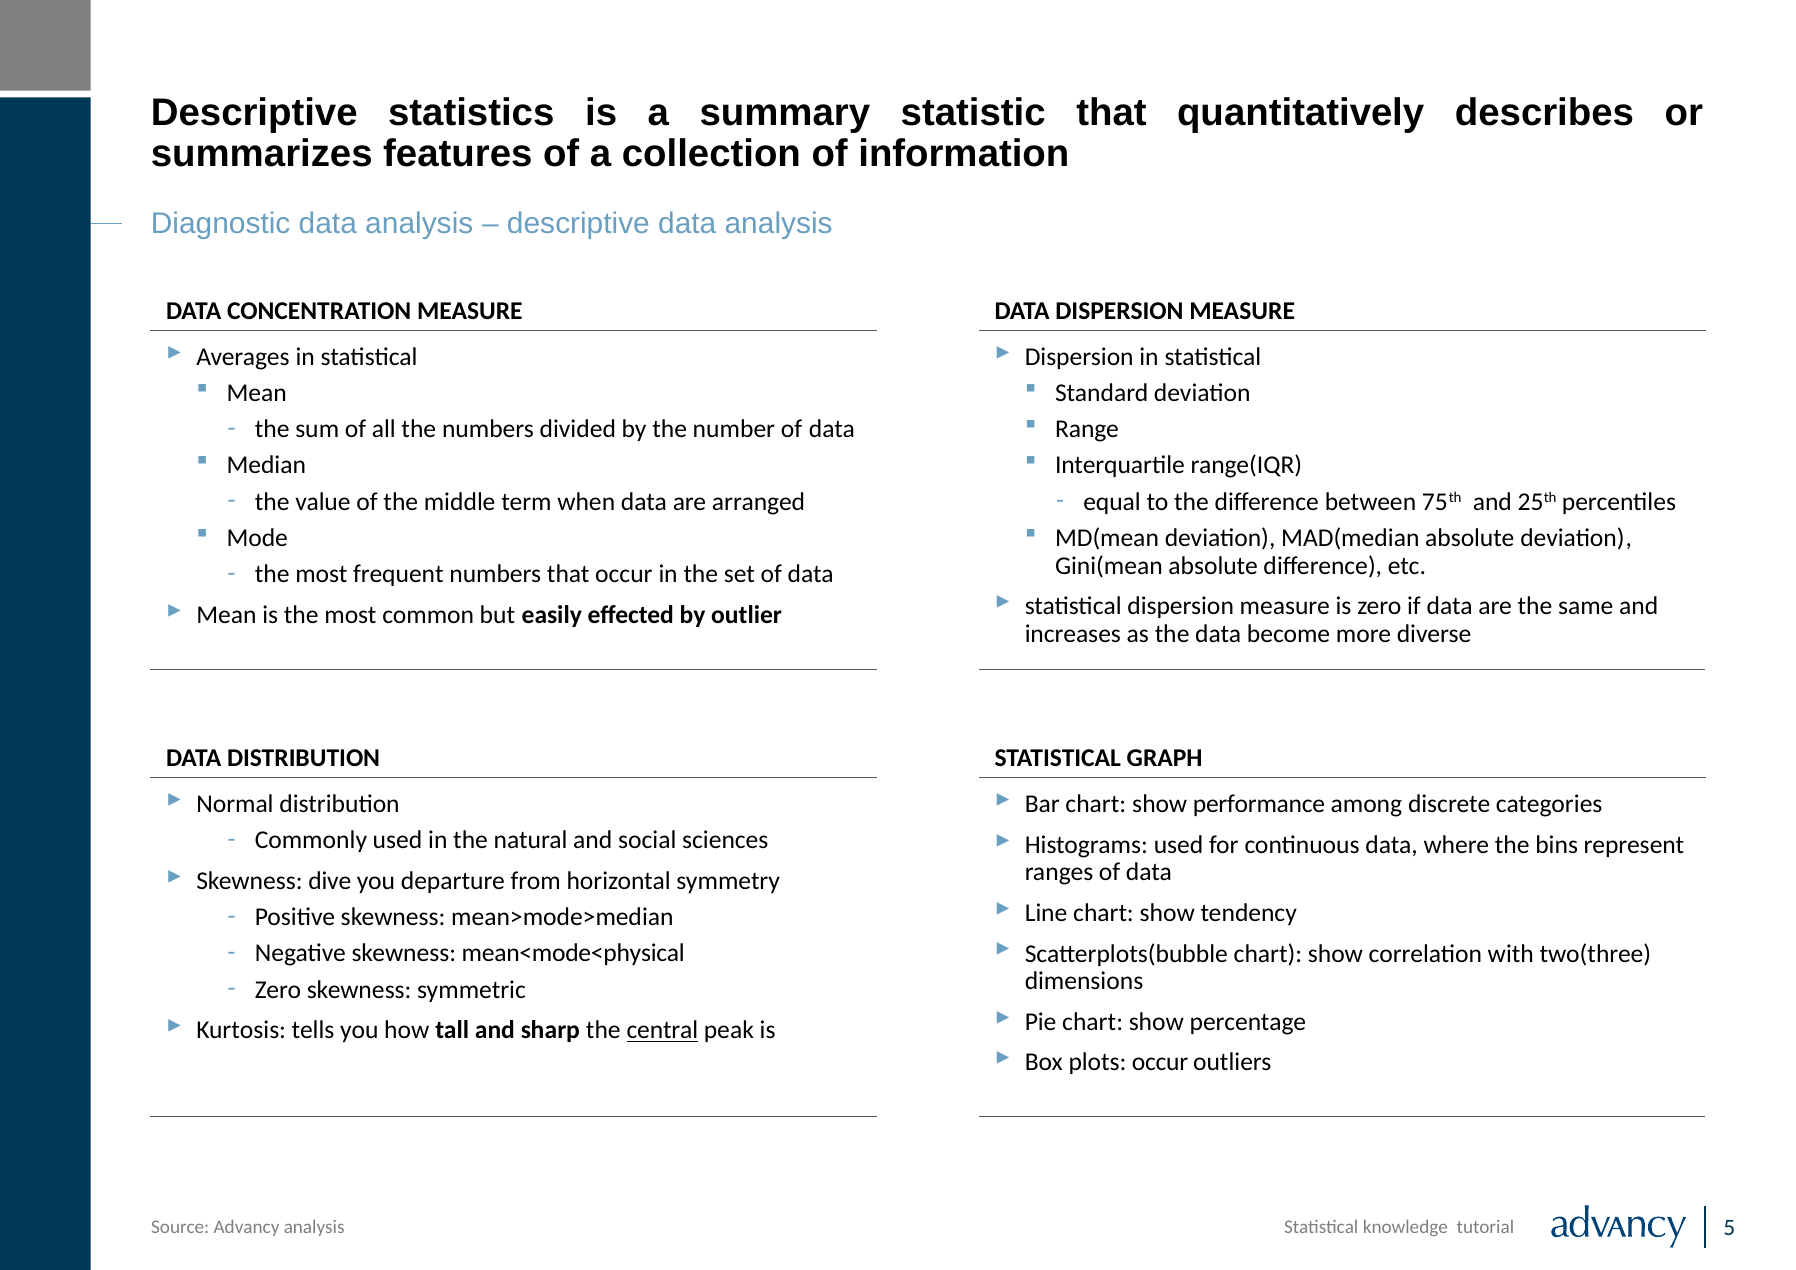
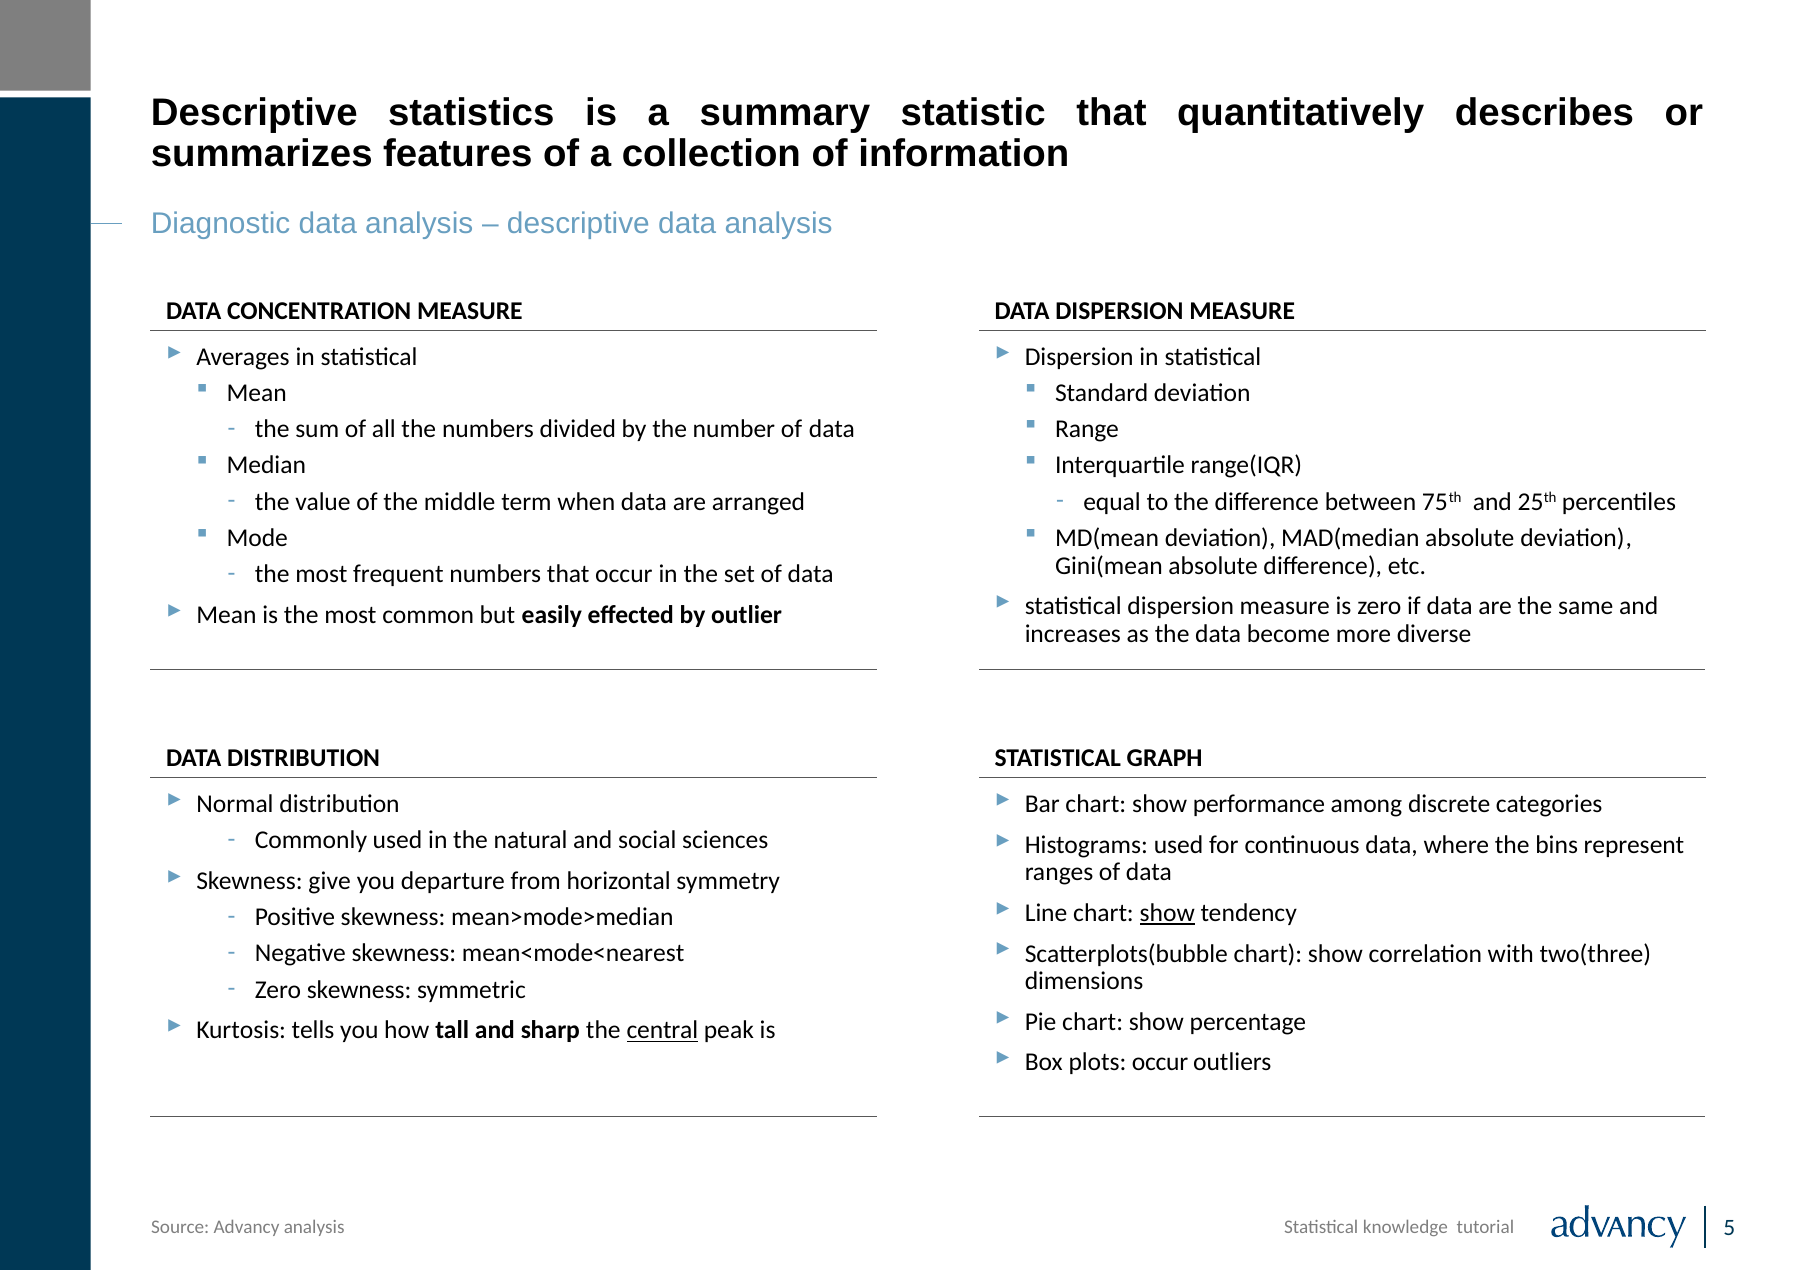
dive: dive -> give
show at (1167, 913) underline: none -> present
mean<mode<physical: mean<mode<physical -> mean<mode<nearest
